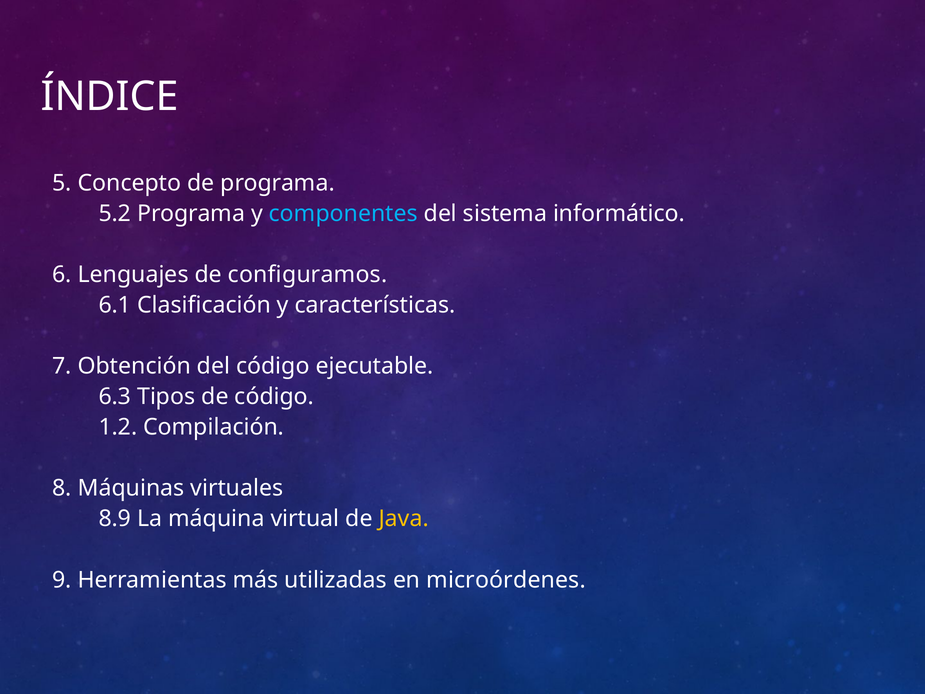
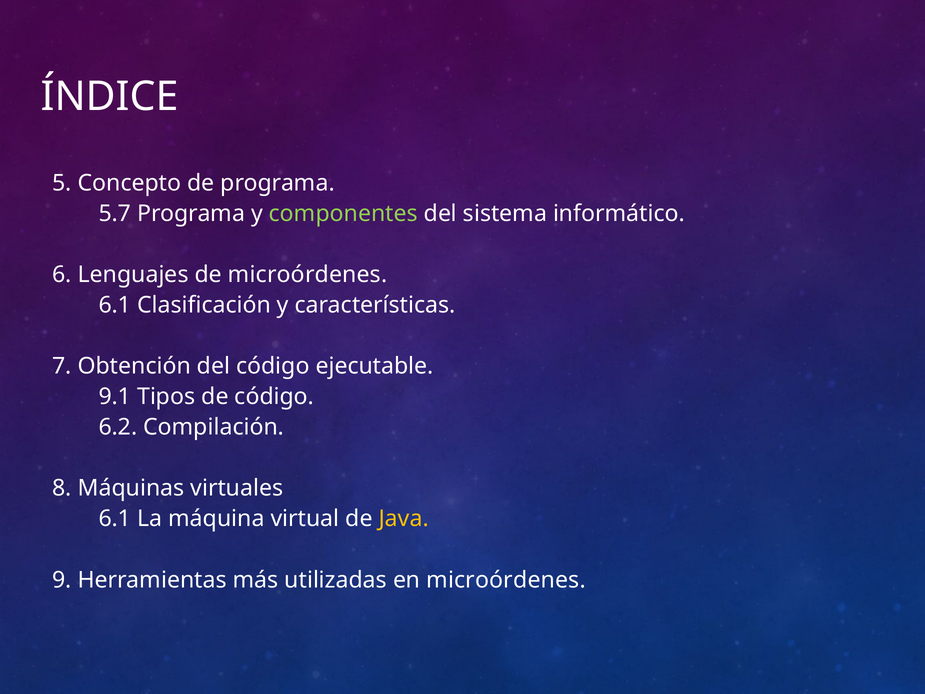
5.2: 5.2 -> 5.7
componentes colour: light blue -> light green
de configuramos: configuramos -> microórdenes
6.3: 6.3 -> 9.1
1.2: 1.2 -> 6.2
8.9 at (115, 519): 8.9 -> 6.1
